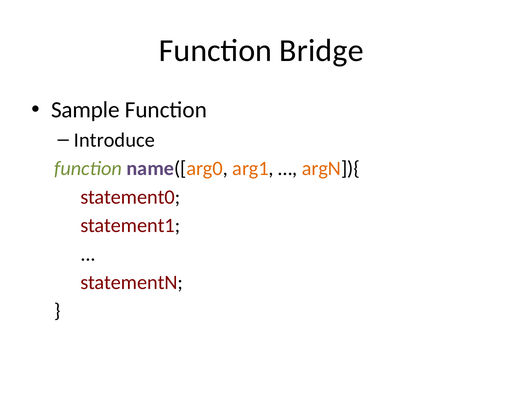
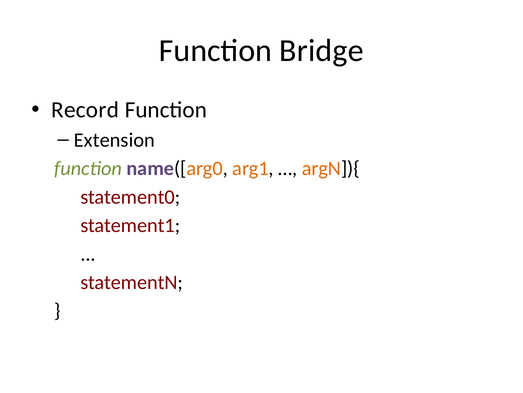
Sample: Sample -> Record
Introduce: Introduce -> Extension
